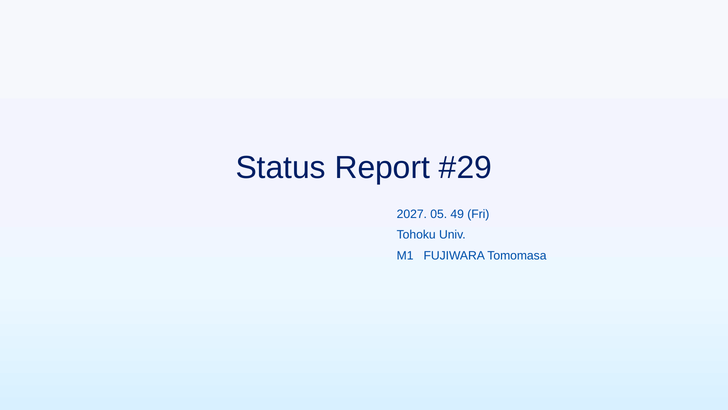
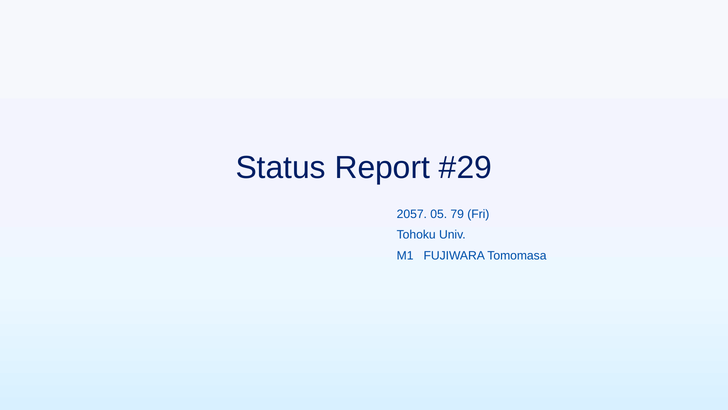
2027: 2027 -> 2057
49: 49 -> 79
